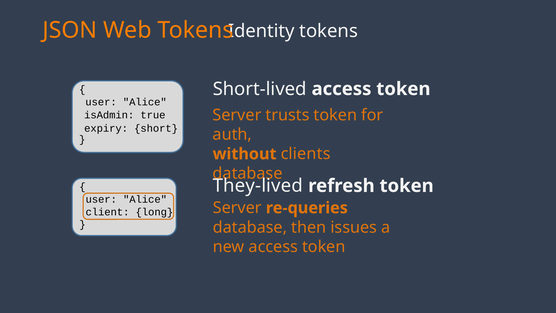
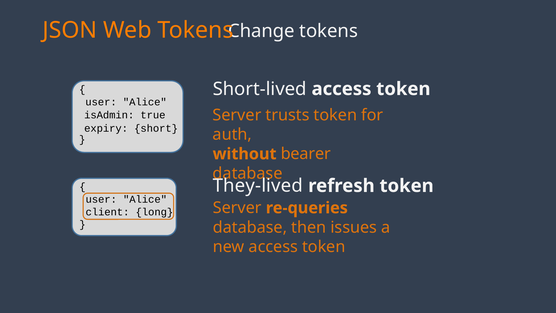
Identity: Identity -> Change
clients: clients -> bearer
